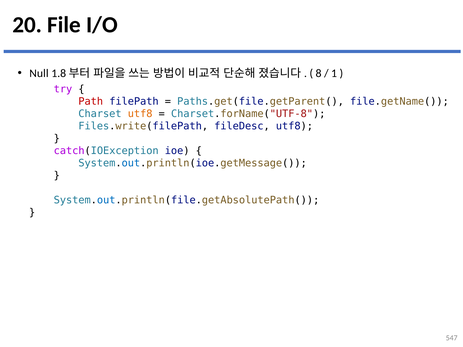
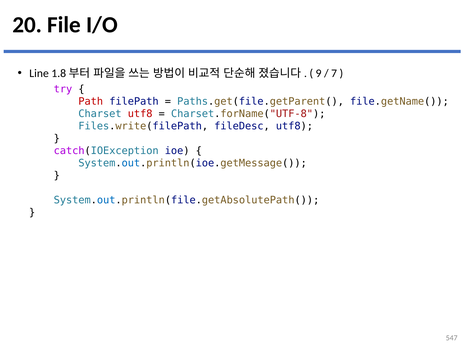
Null: Null -> Line
8: 8 -> 9
1: 1 -> 7
utf8 at (140, 114) colour: orange -> red
